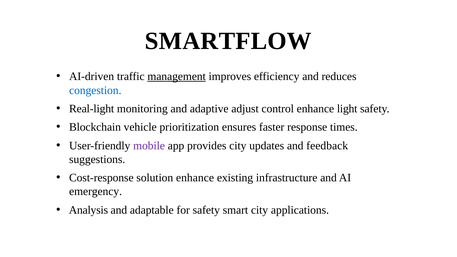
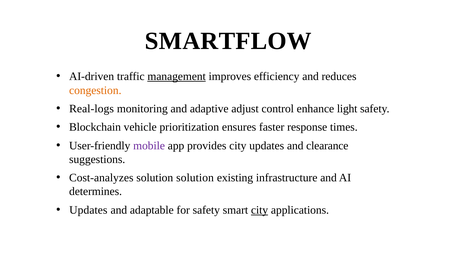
congestion colour: blue -> orange
Real-light: Real-light -> Real-logs
feedback: feedback -> clearance
Cost-response: Cost-response -> Cost-analyzes
solution enhance: enhance -> solution
emergency: emergency -> determines
Analysis at (88, 210): Analysis -> Updates
city at (260, 210) underline: none -> present
